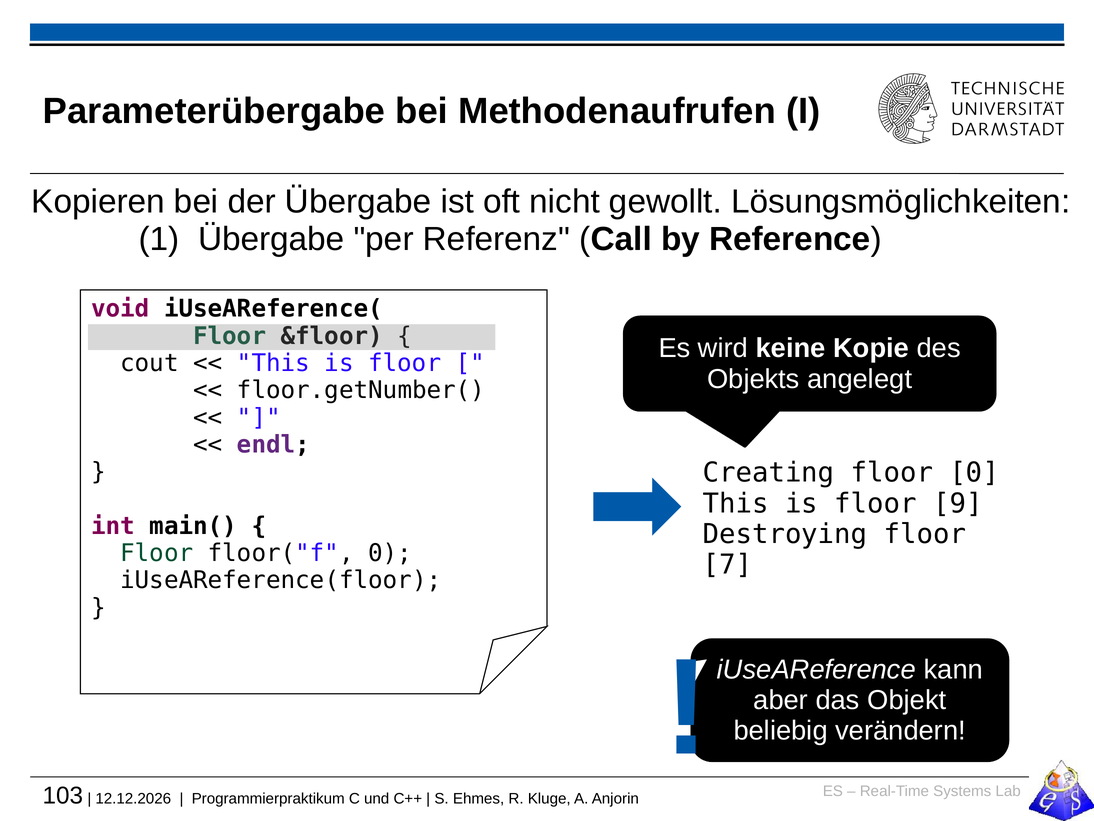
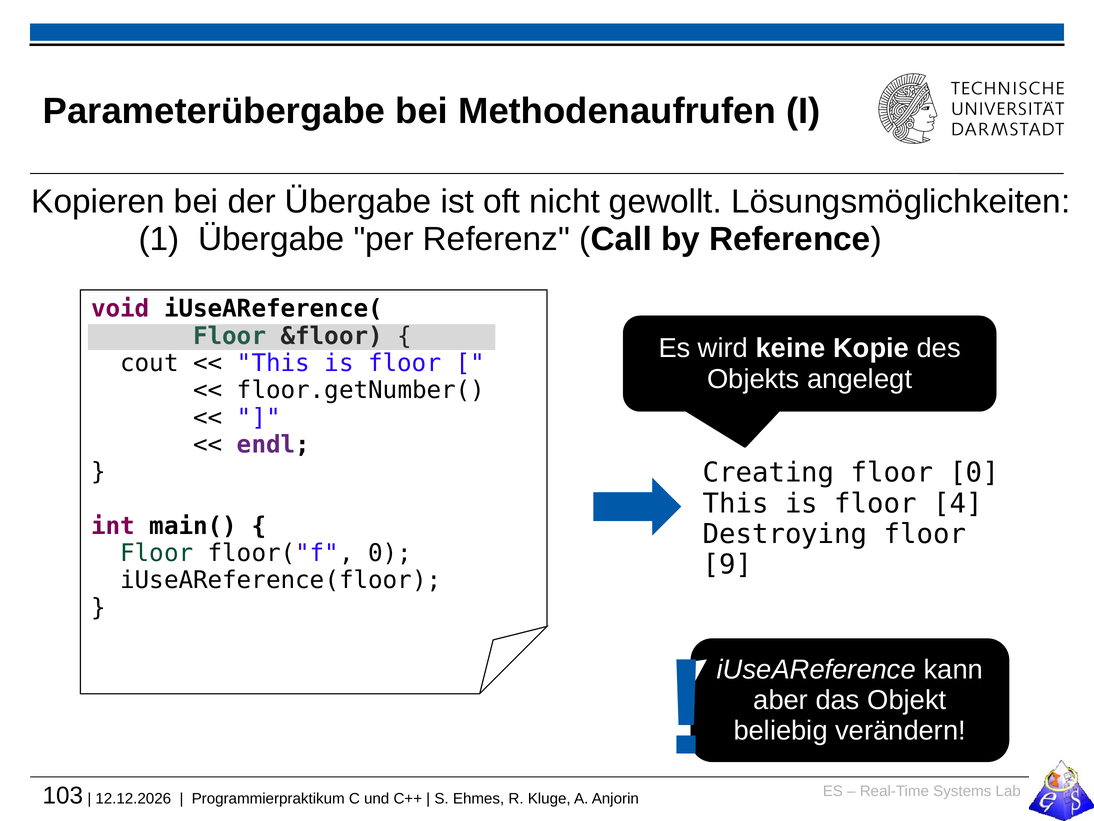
9: 9 -> 4
7: 7 -> 9
